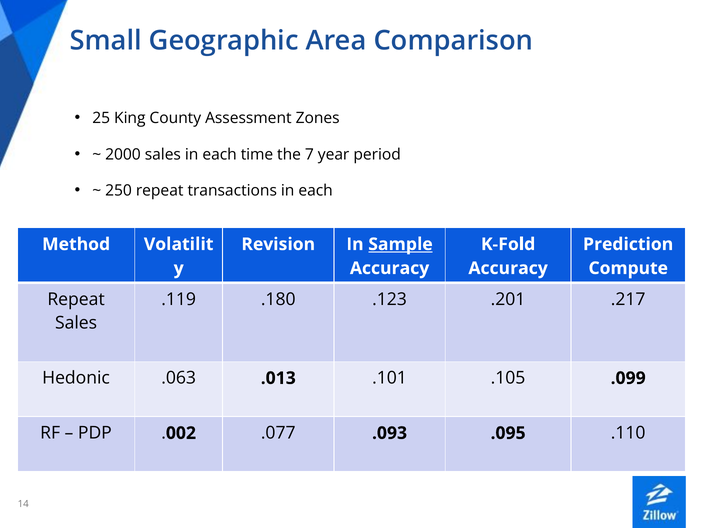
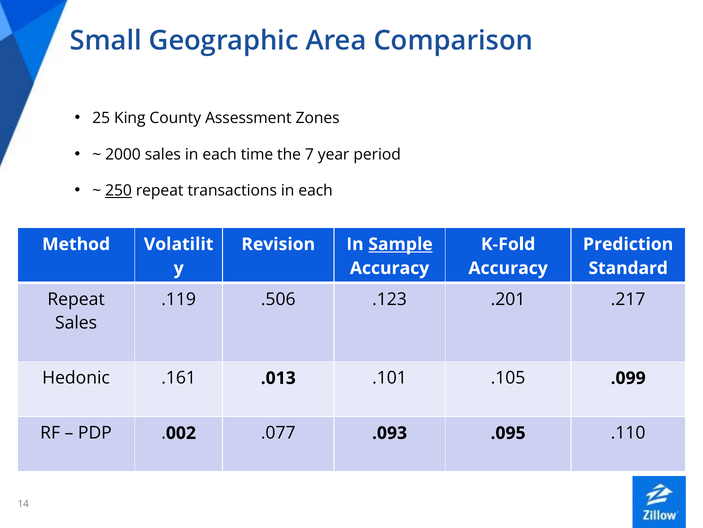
250 underline: none -> present
Compute: Compute -> Standard
.180: .180 -> .506
.063: .063 -> .161
